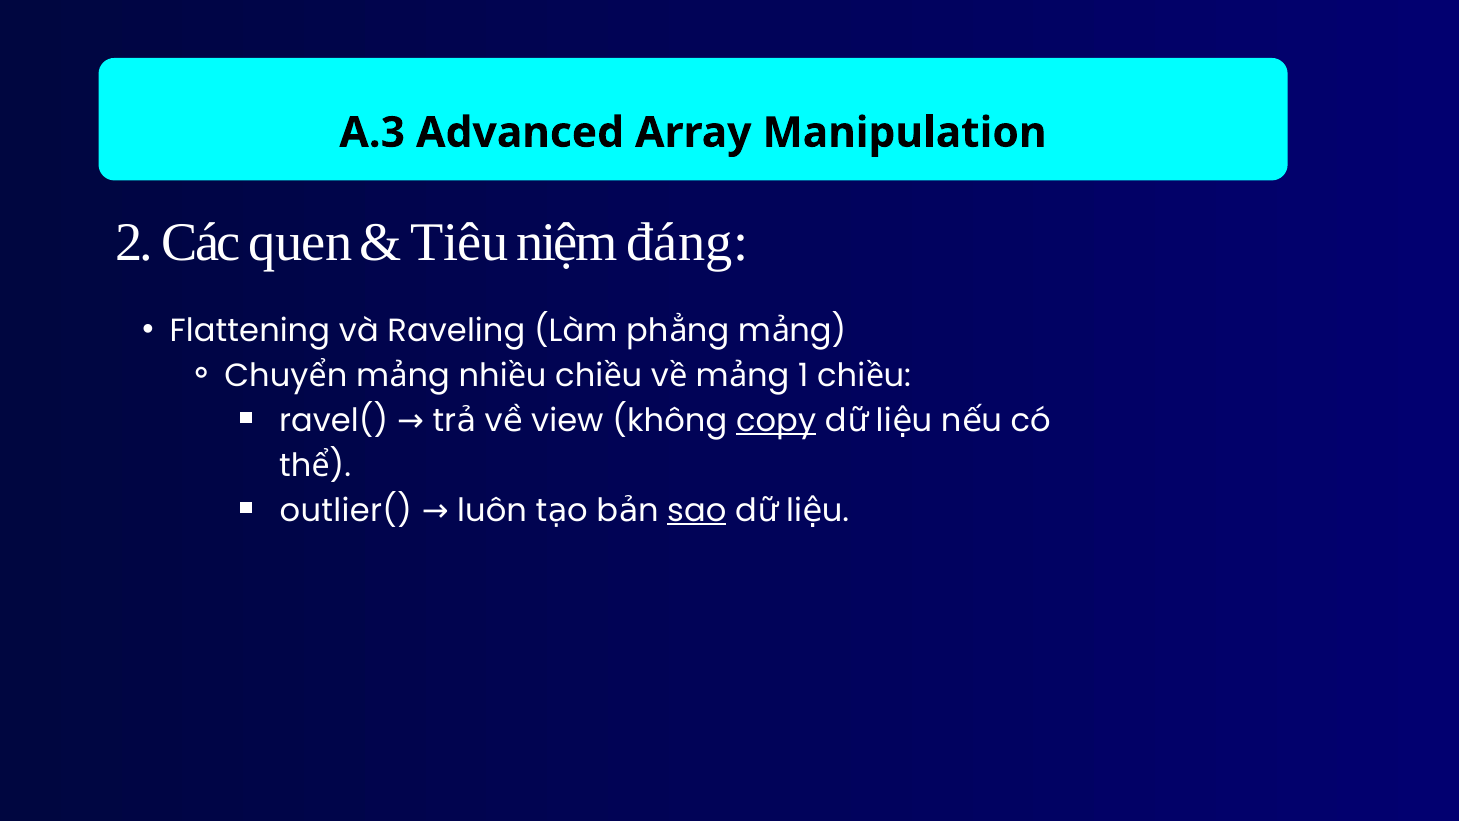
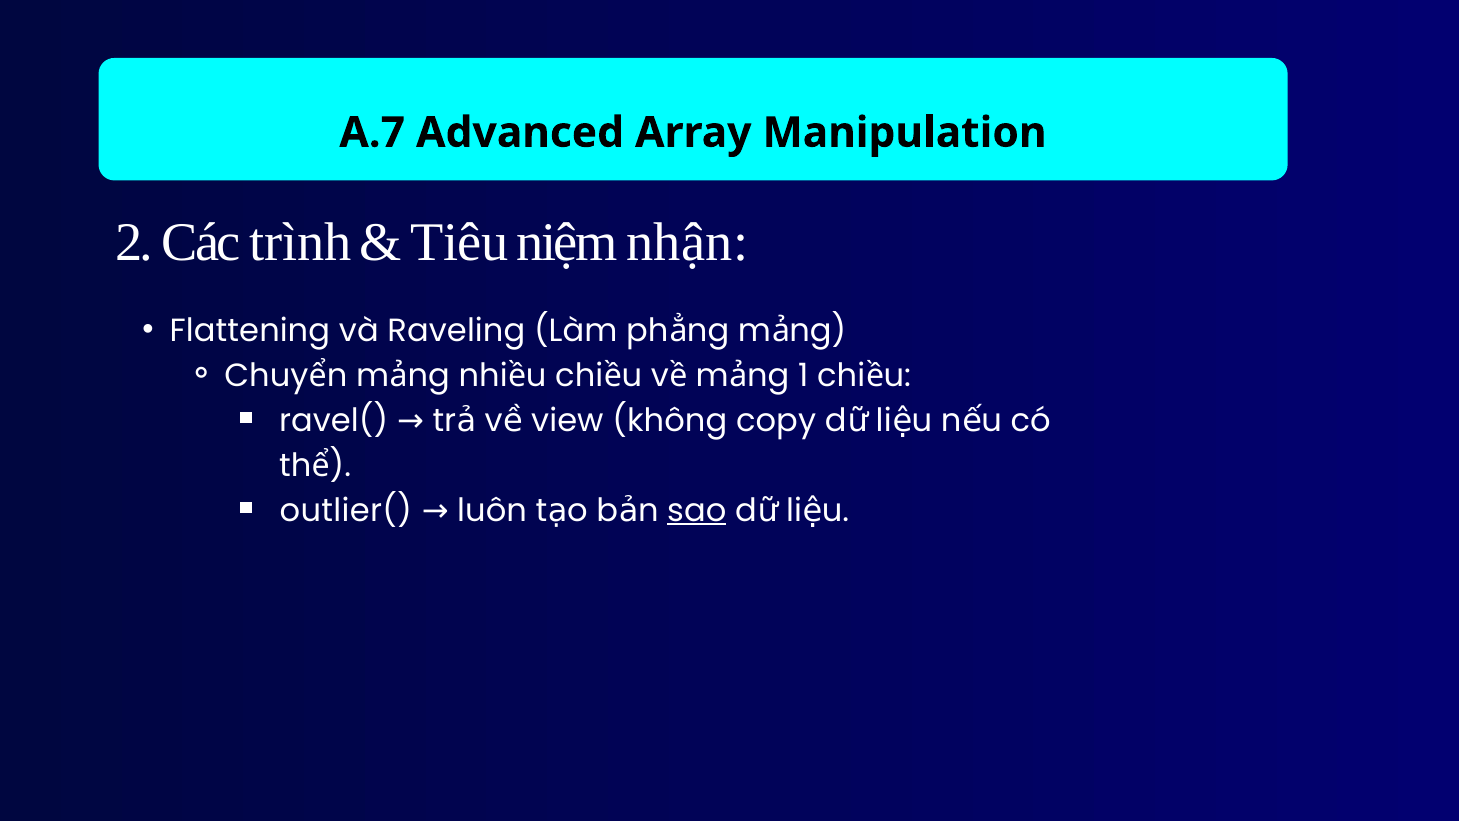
A.3: A.3 -> A.7
quen: quen -> trình
đáng: đáng -> nhận
copy underline: present -> none
